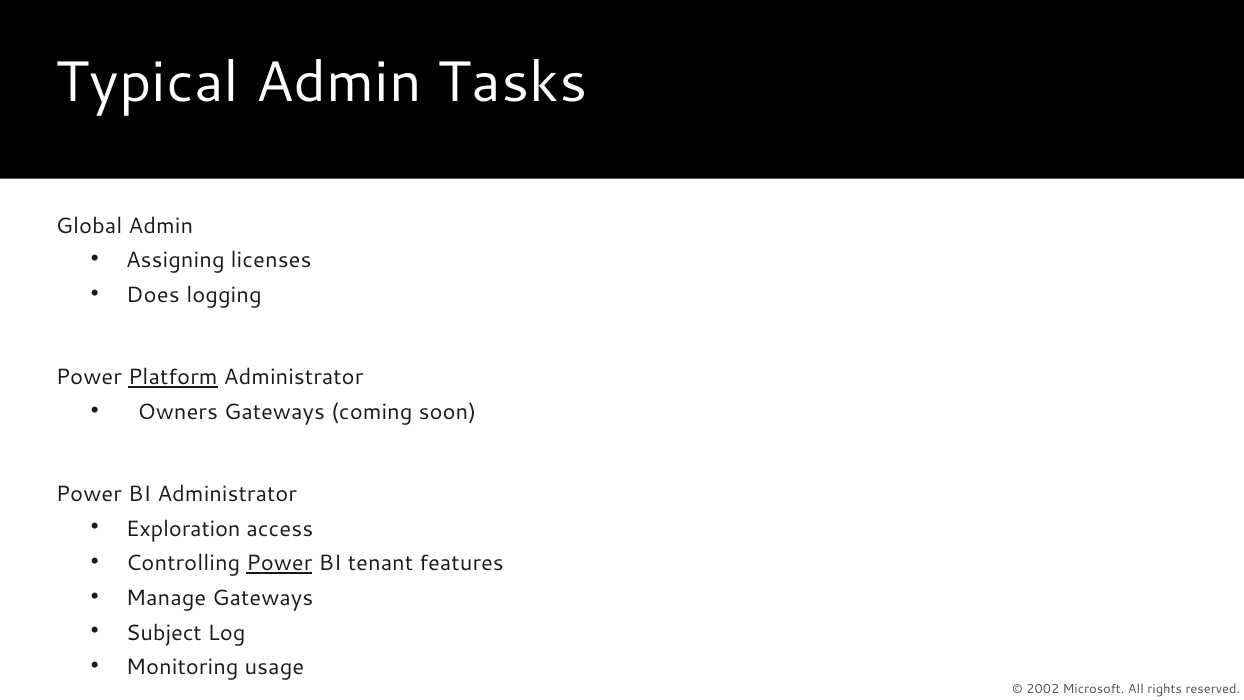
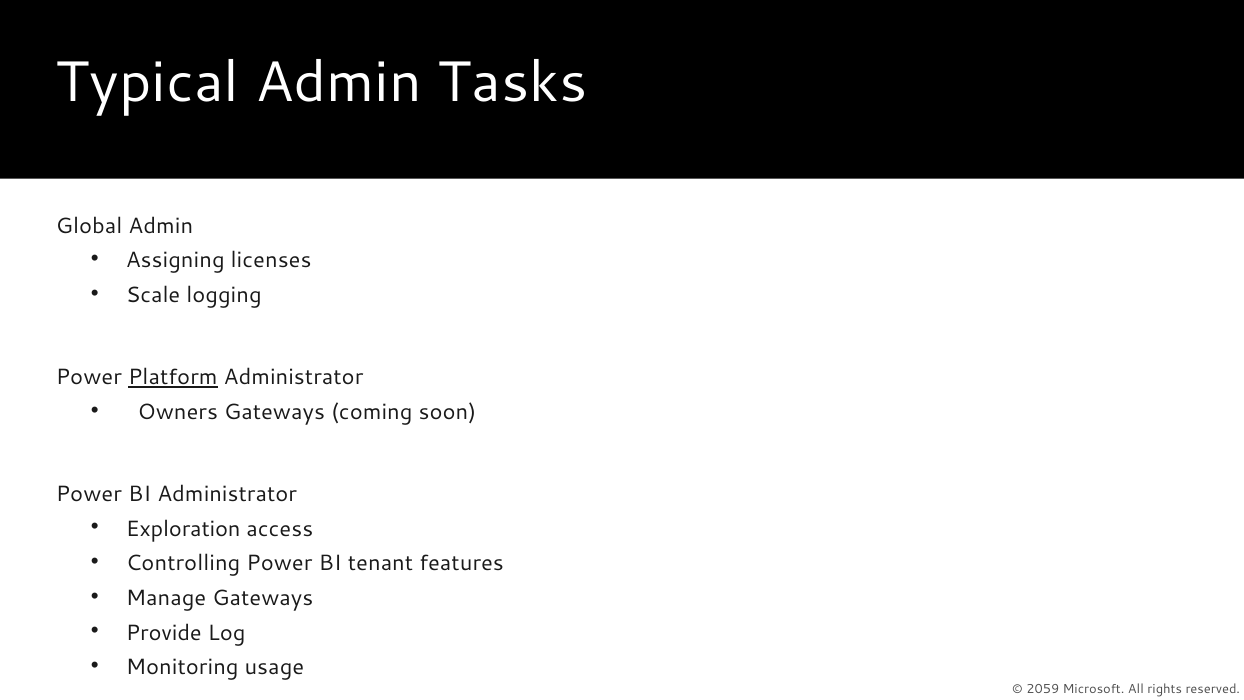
Does: Does -> Scale
Power at (279, 563) underline: present -> none
Subject: Subject -> Provide
2002: 2002 -> 2059
